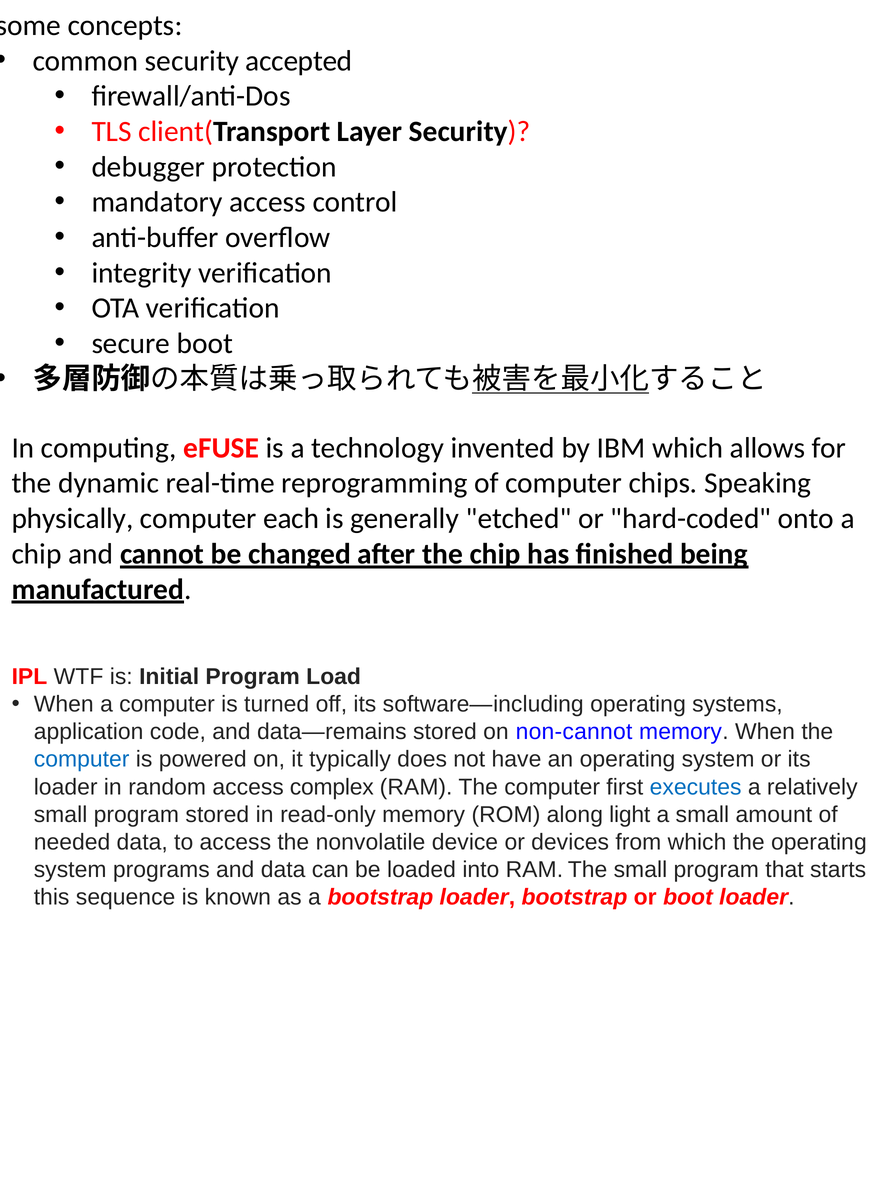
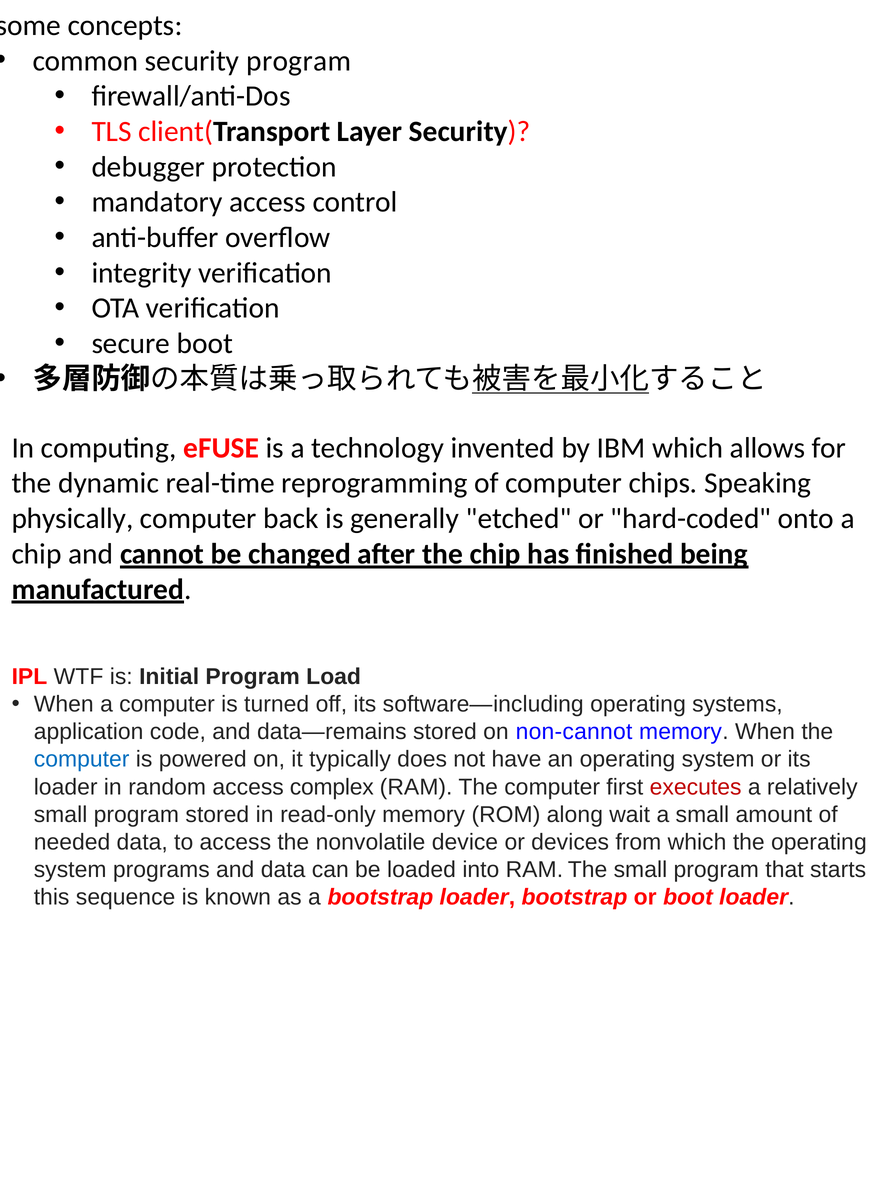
security accepted: accepted -> program
each: each -> back
executes colour: blue -> red
light: light -> wait
